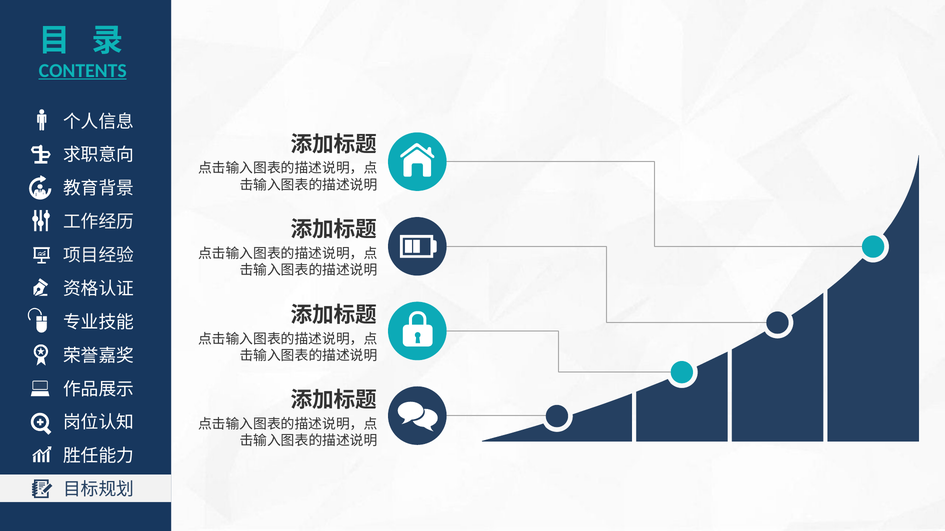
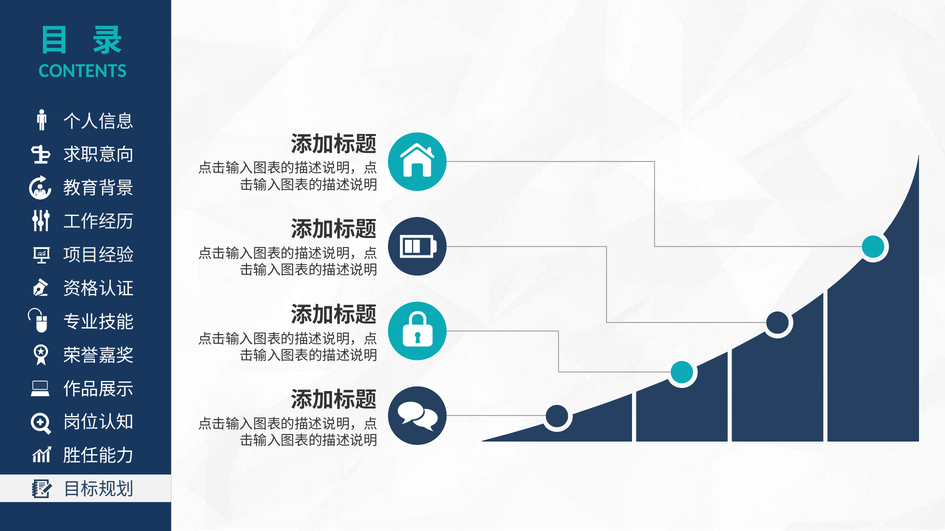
CONTENTS underline: present -> none
